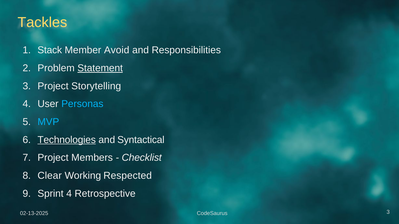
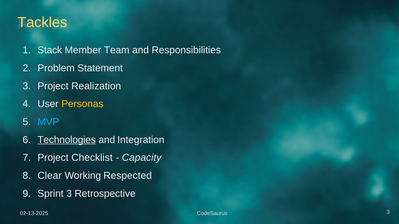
Avoid: Avoid -> Team
Statement underline: present -> none
Storytelling: Storytelling -> Realization
Personas colour: light blue -> yellow
Syntactical: Syntactical -> Integration
Members: Members -> Checklist
Checklist: Checklist -> Capacity
Sprint 4: 4 -> 3
